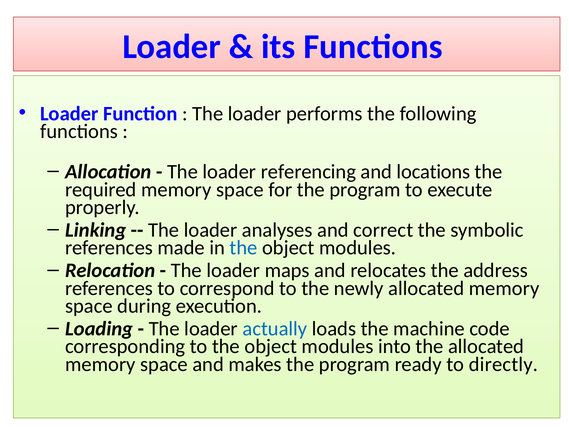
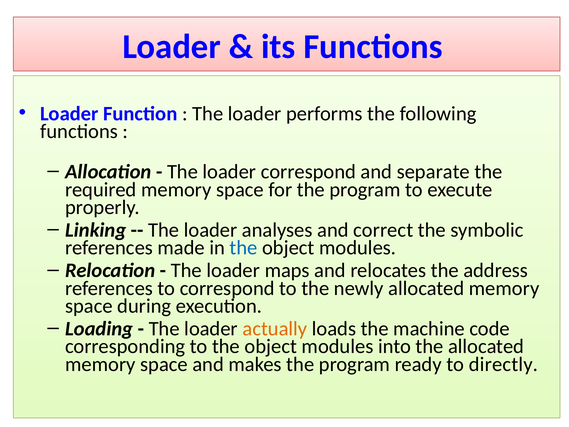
loader referencing: referencing -> correspond
locations: locations -> separate
actually colour: blue -> orange
